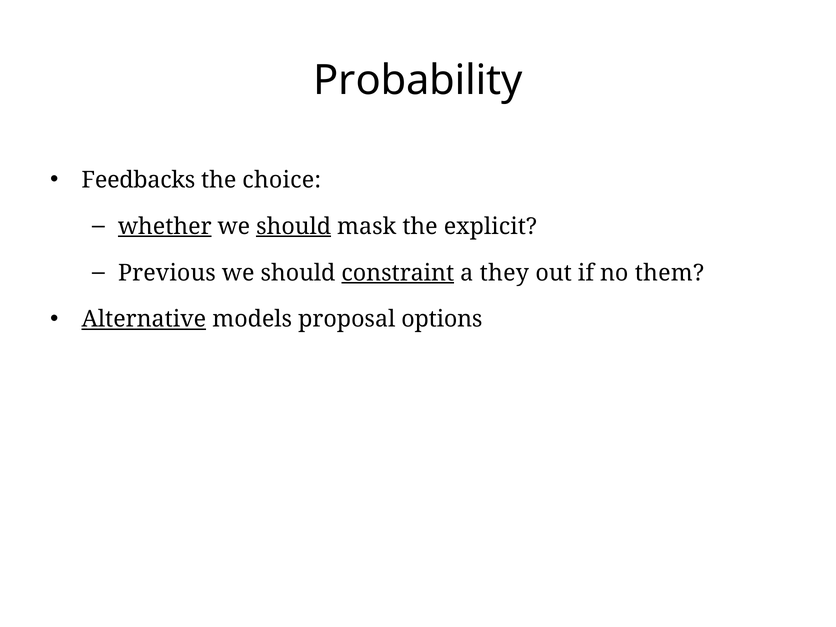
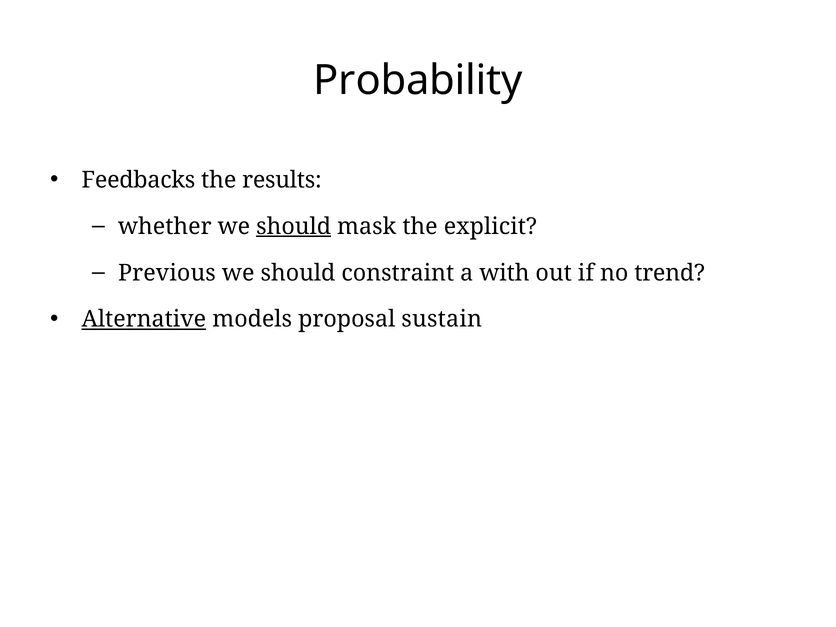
choice: choice -> results
whether underline: present -> none
constraint underline: present -> none
they: they -> with
them: them -> trend
options: options -> sustain
